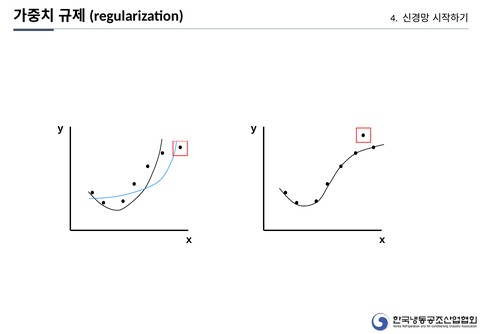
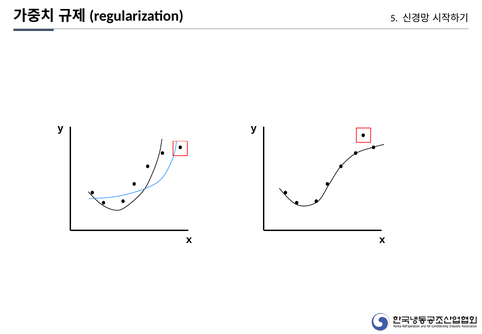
4: 4 -> 5
